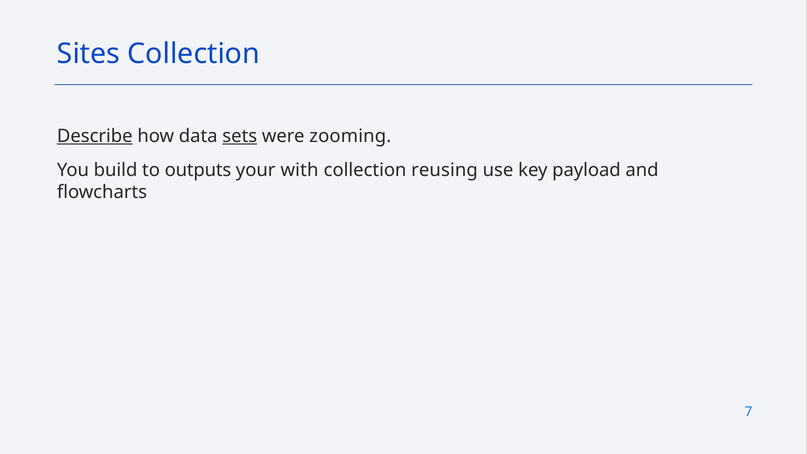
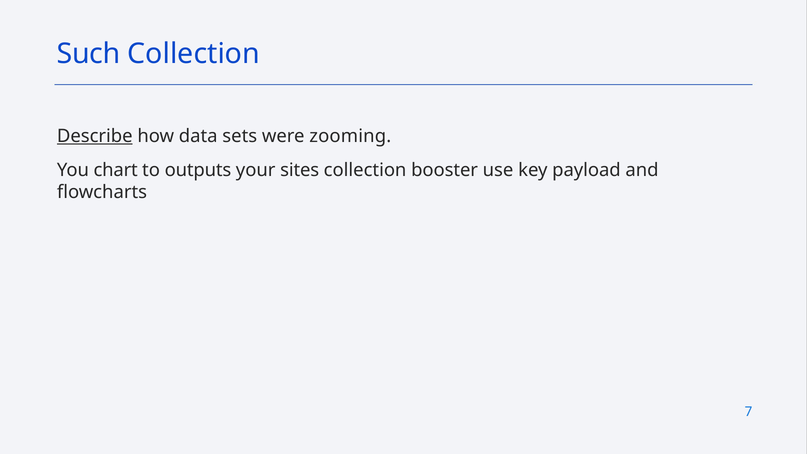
Sites: Sites -> Such
sets underline: present -> none
build: build -> chart
with: with -> sites
reusing: reusing -> booster
